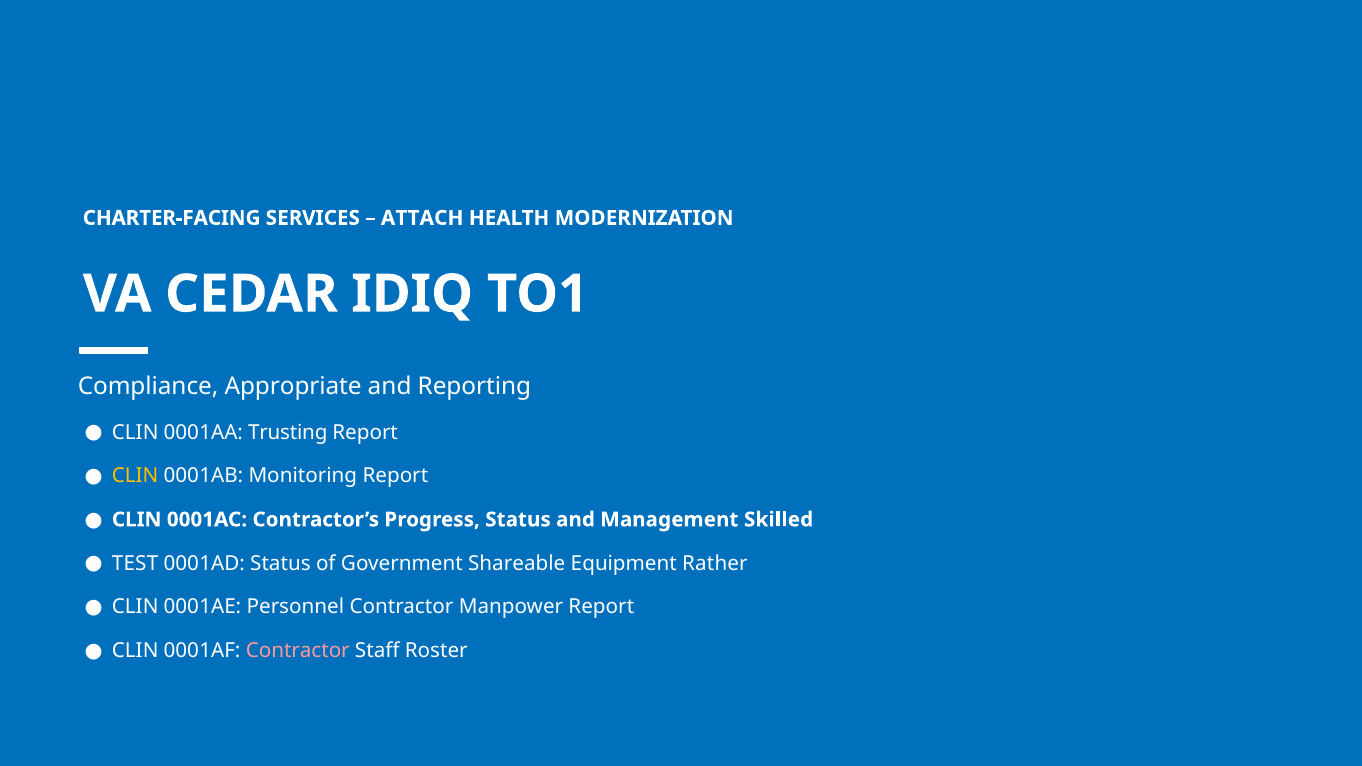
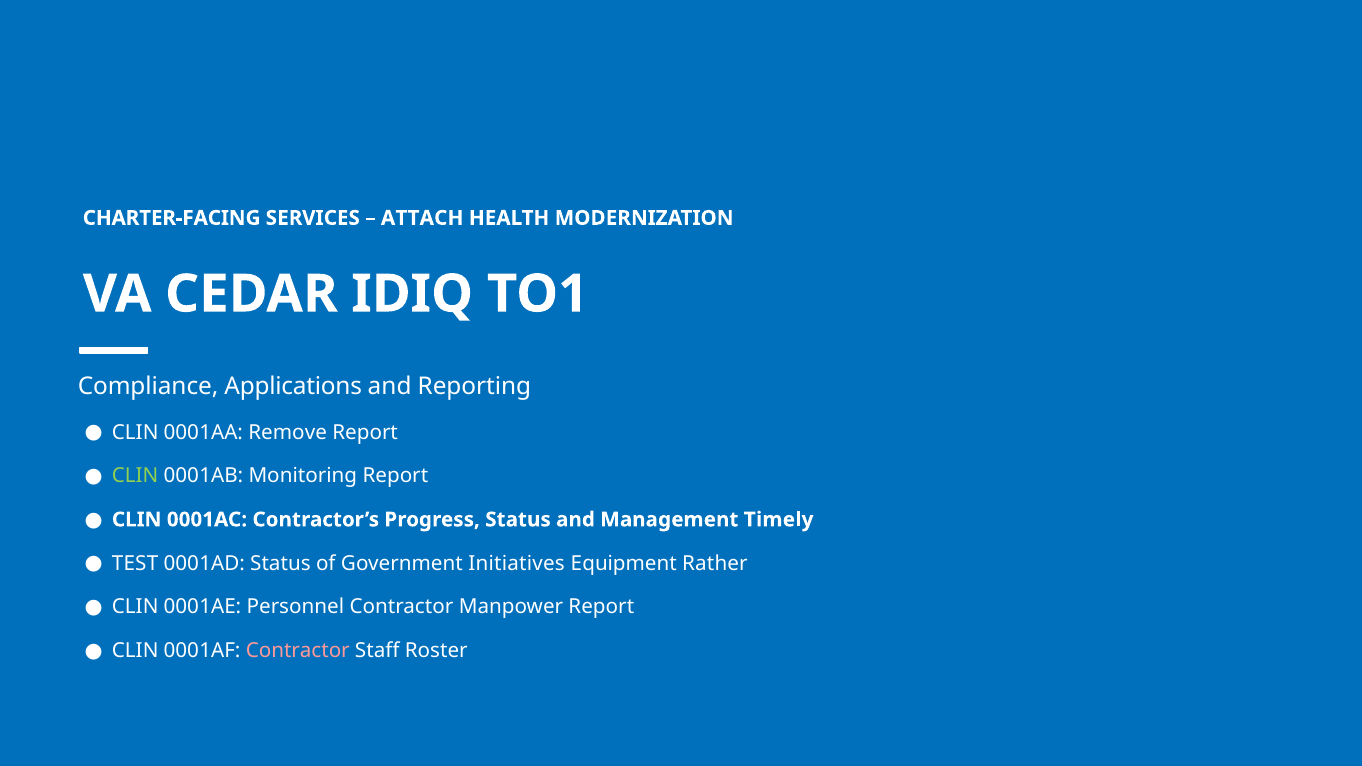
Appropriate: Appropriate -> Applications
Trusting: Trusting -> Remove
CLIN at (135, 476) colour: yellow -> light green
Skilled: Skilled -> Timely
Shareable: Shareable -> Initiatives
